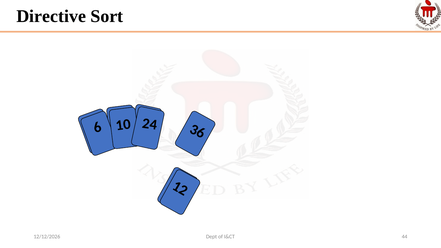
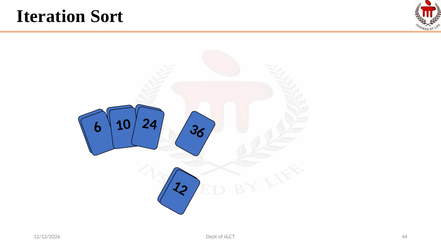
Directive: Directive -> Iteration
